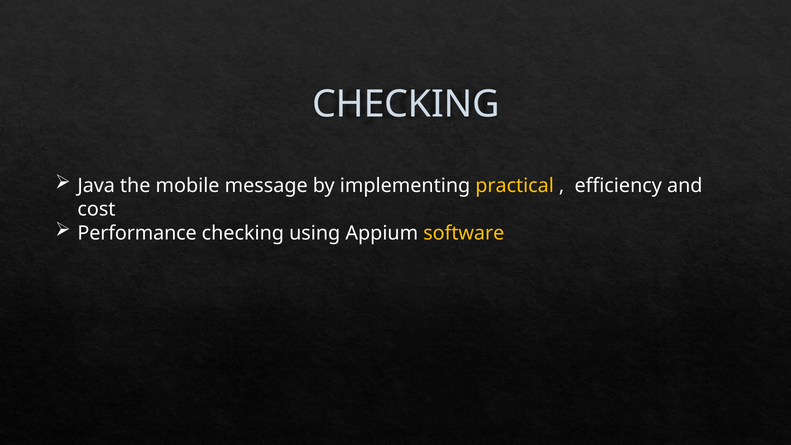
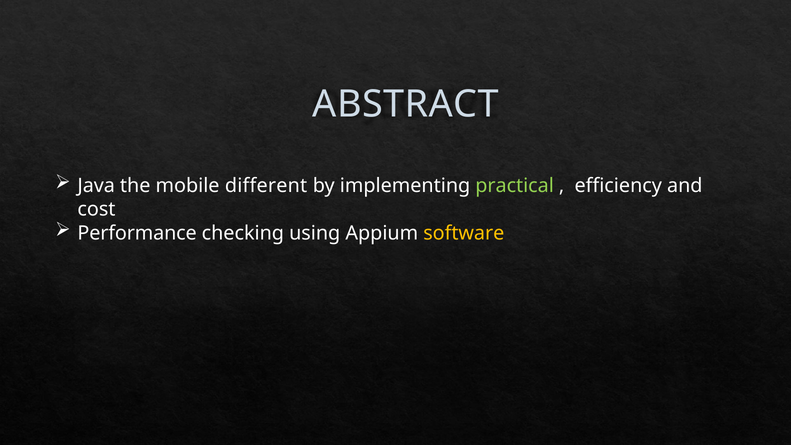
CHECKING at (406, 104): CHECKING -> ABSTRACT
message: message -> different
practical colour: yellow -> light green
